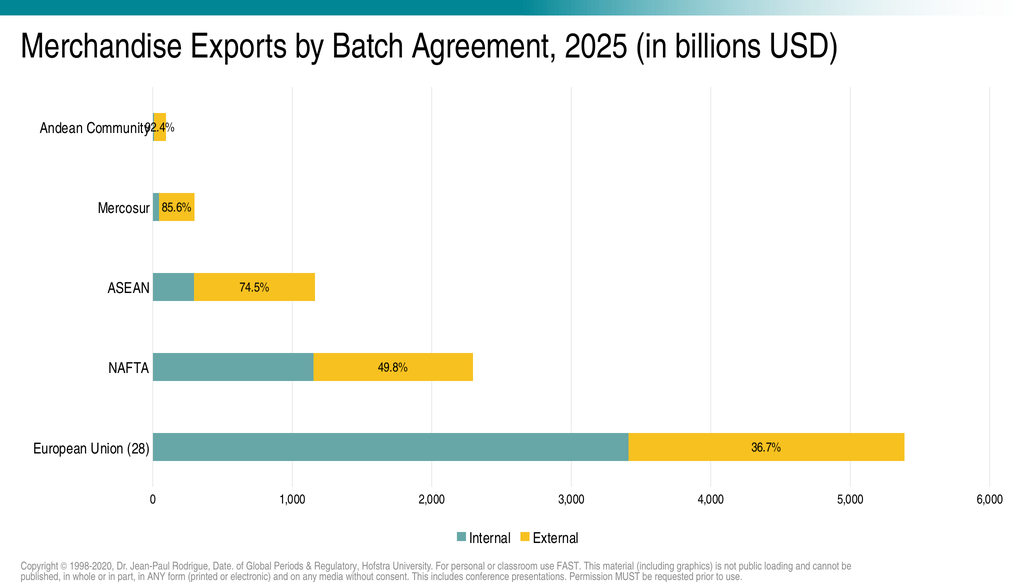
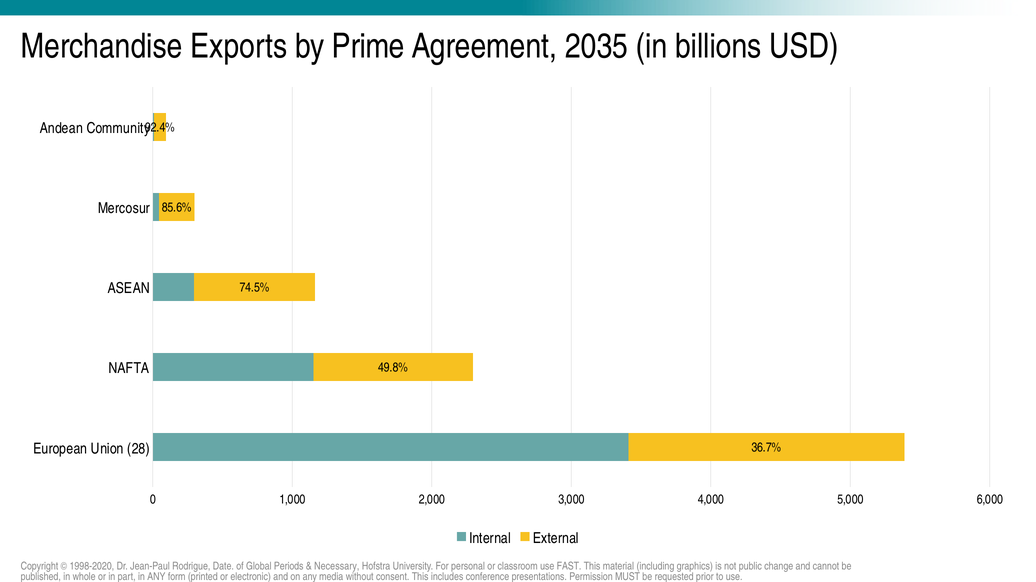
Batch: Batch -> Prime
2025: 2025 -> 2035
Regulatory: Regulatory -> Necessary
loading: loading -> change
